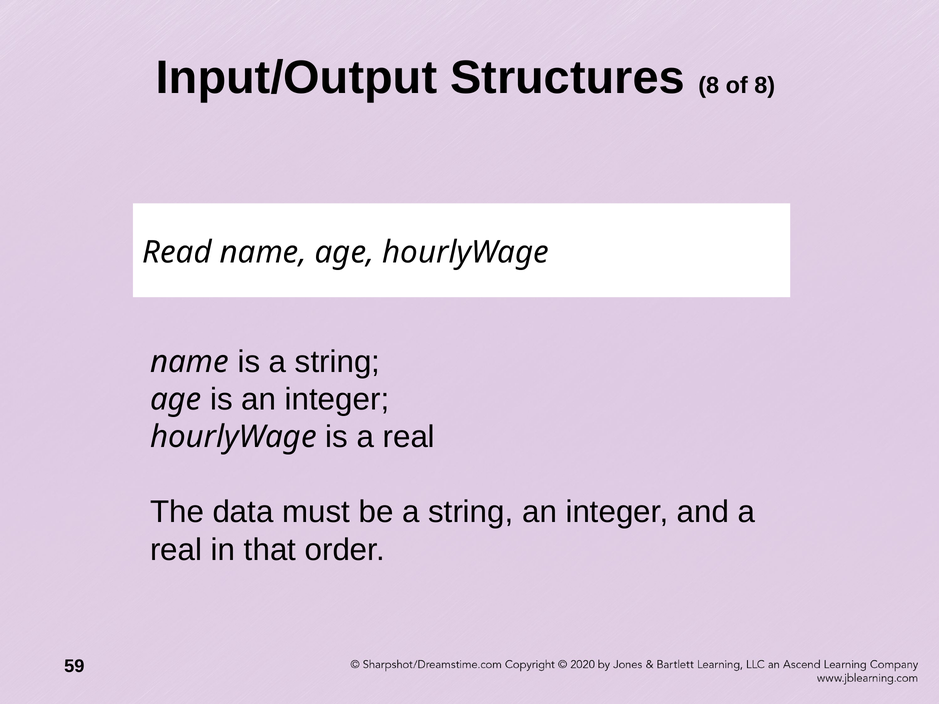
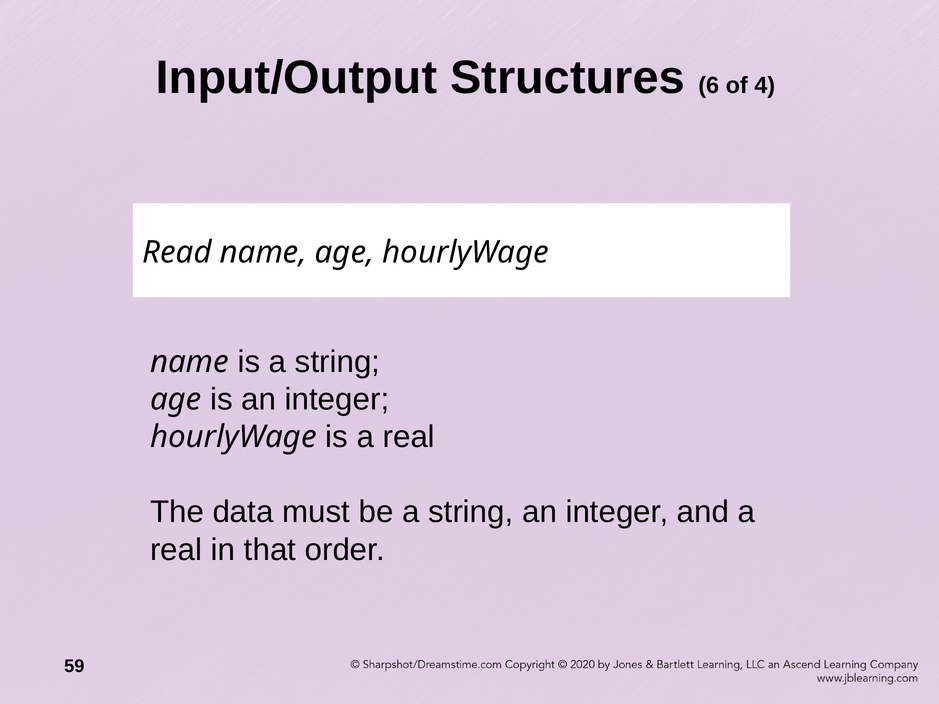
Structures 8: 8 -> 6
of 8: 8 -> 4
